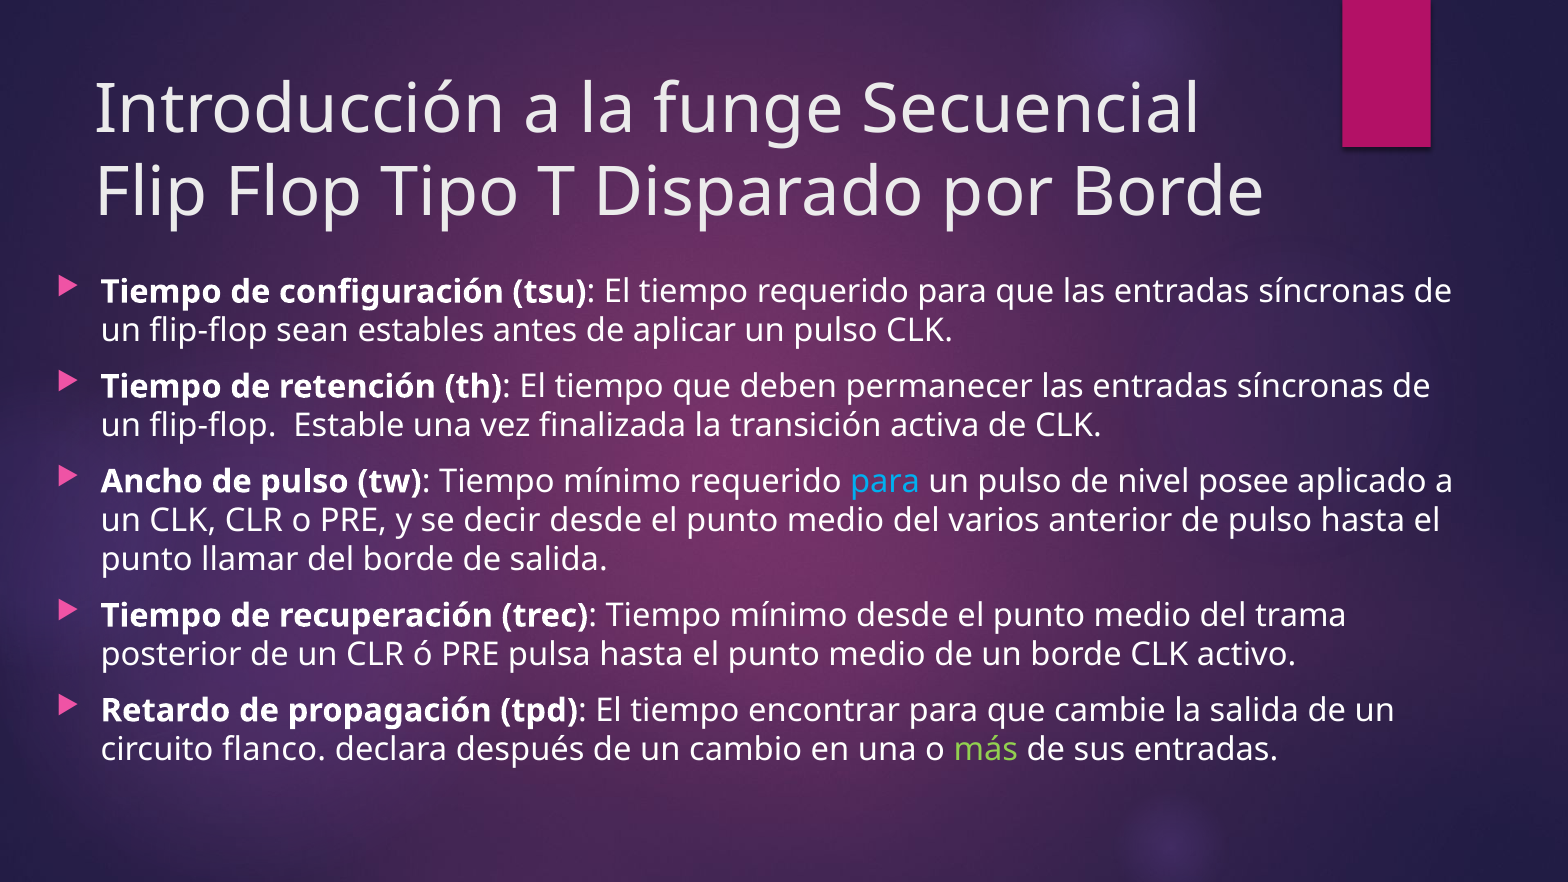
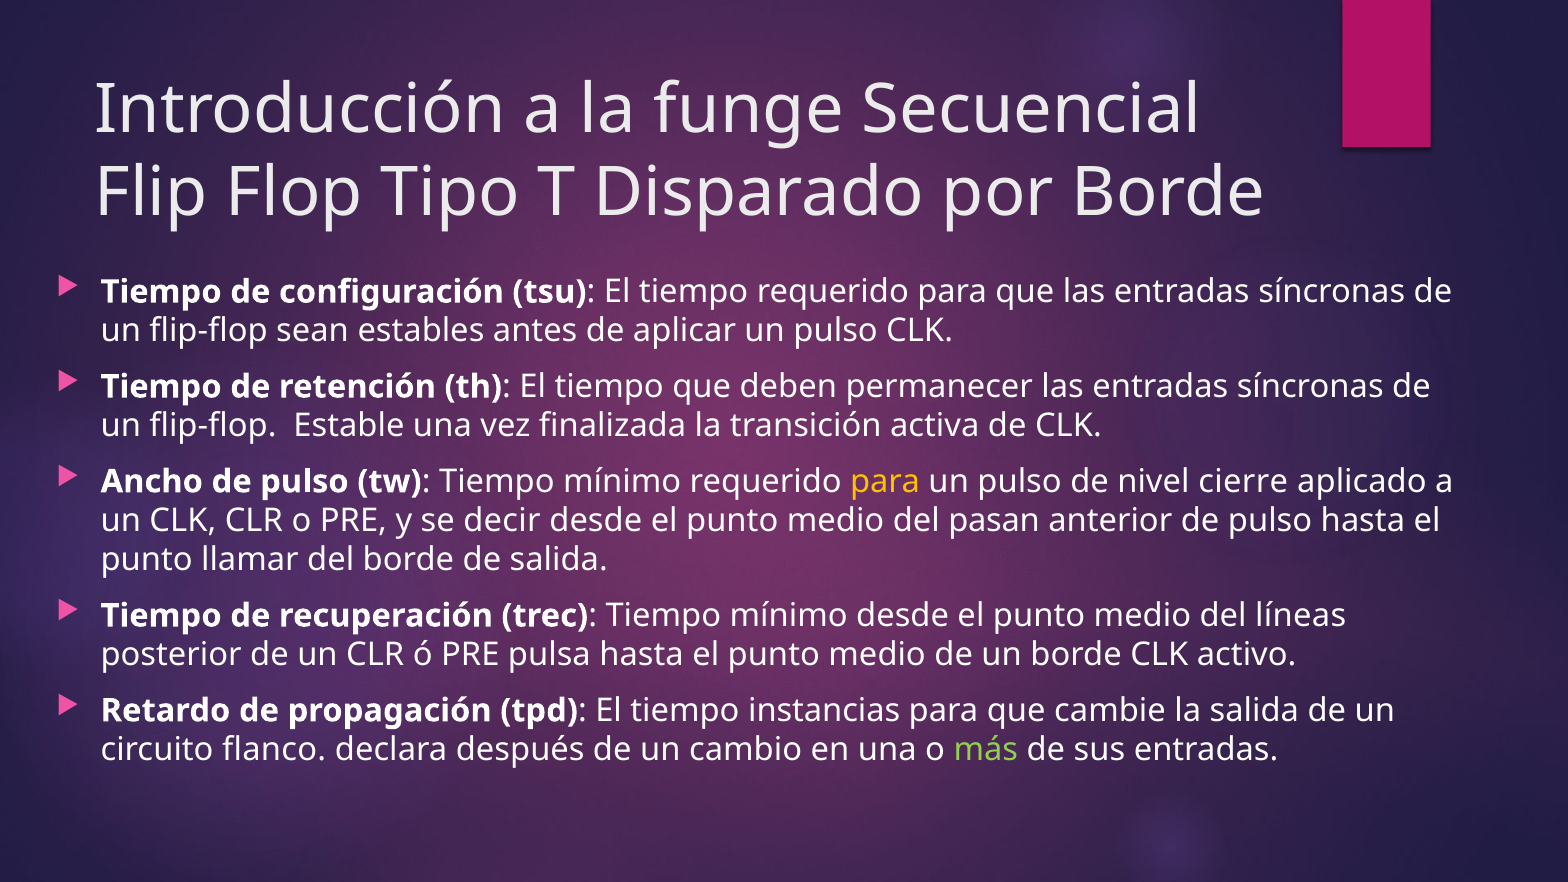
para at (885, 482) colour: light blue -> yellow
posee: posee -> cierre
varios: varios -> pasan
trama: trama -> líneas
encontrar: encontrar -> instancias
